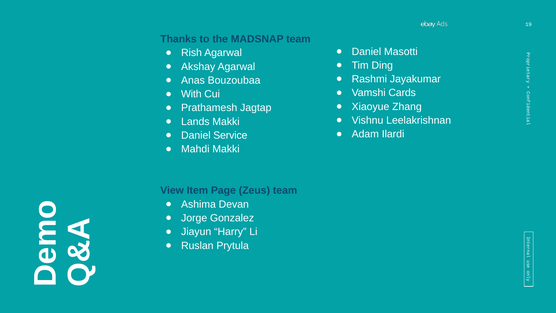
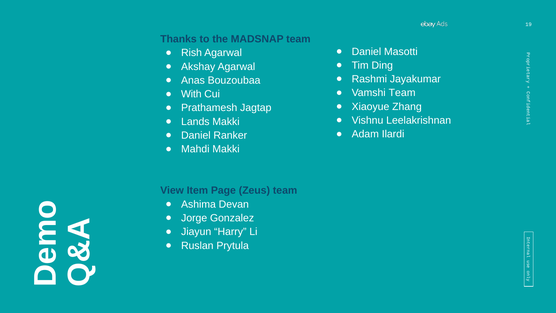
Vamshi Cards: Cards -> Team
Service: Service -> Ranker
